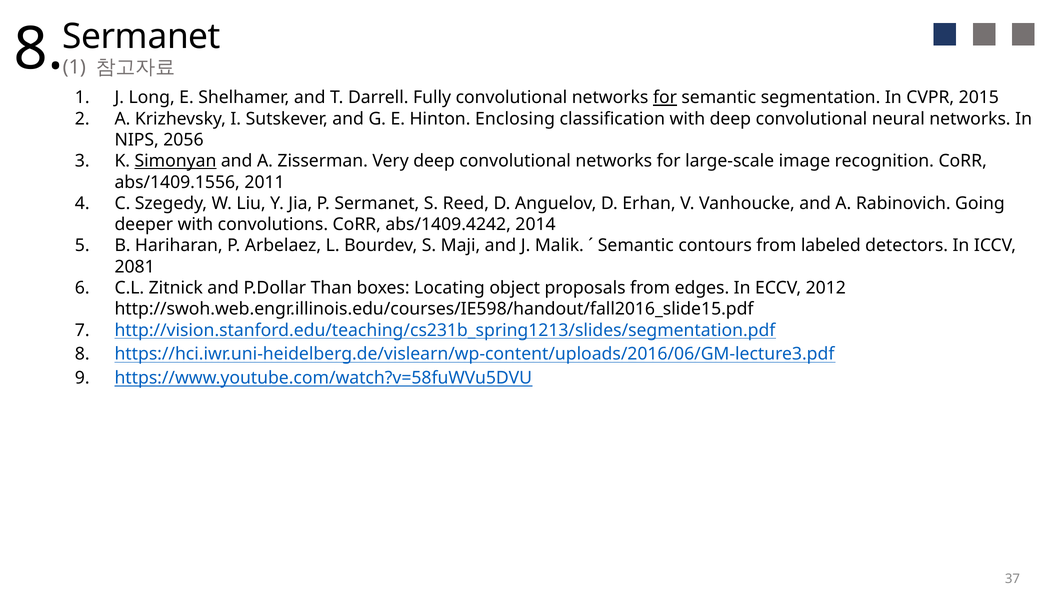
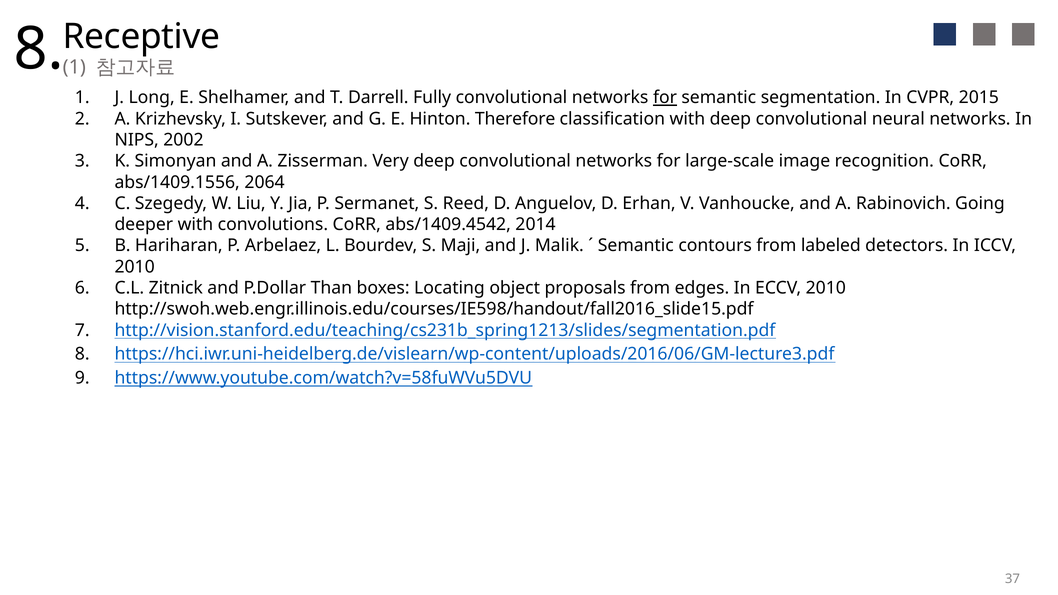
Sermanet at (141, 37): Sermanet -> Receptive
Enclosing: Enclosing -> Therefore
2056: 2056 -> 2002
Simonyan underline: present -> none
2011: 2011 -> 2064
abs/1409.4242: abs/1409.4242 -> abs/1409.4542
2081 at (135, 267): 2081 -> 2010
ECCV 2012: 2012 -> 2010
